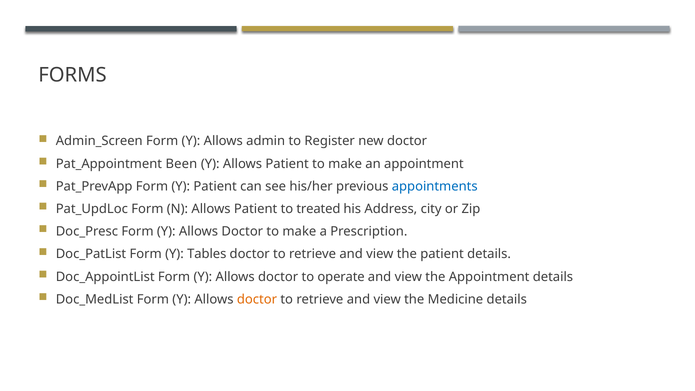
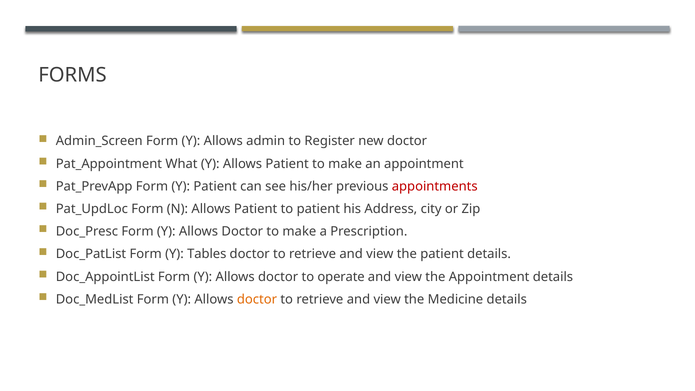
Been: Been -> What
appointments colour: blue -> red
to treated: treated -> patient
